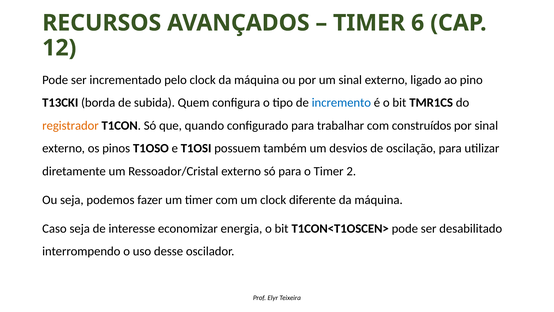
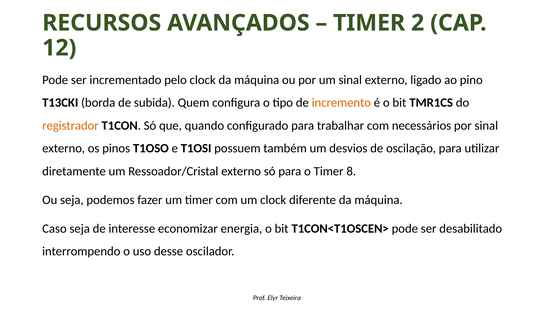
6: 6 -> 2
incremento colour: blue -> orange
construídos: construídos -> necessários
2: 2 -> 8
